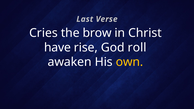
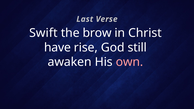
Cries: Cries -> Swift
roll: roll -> still
own colour: yellow -> pink
